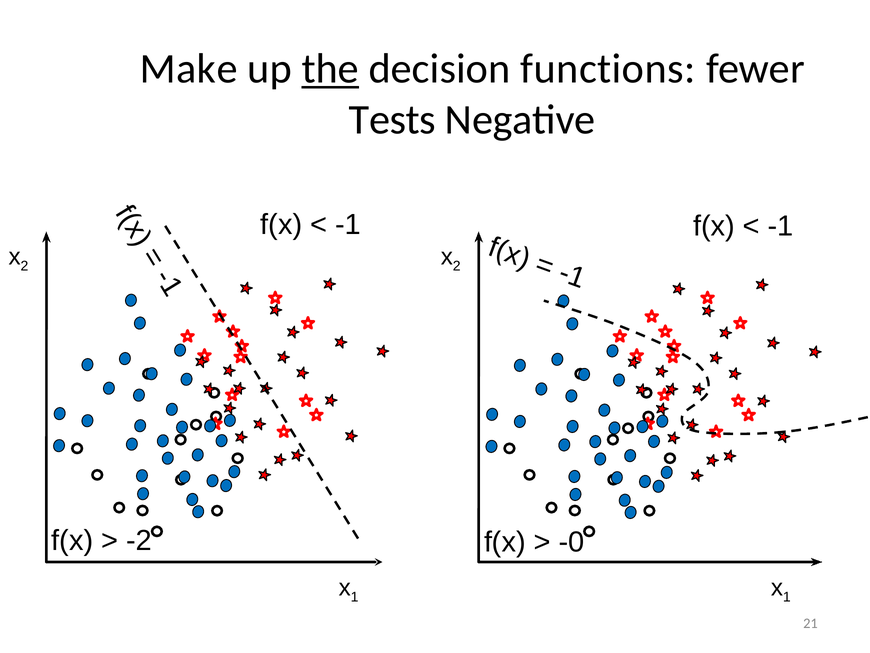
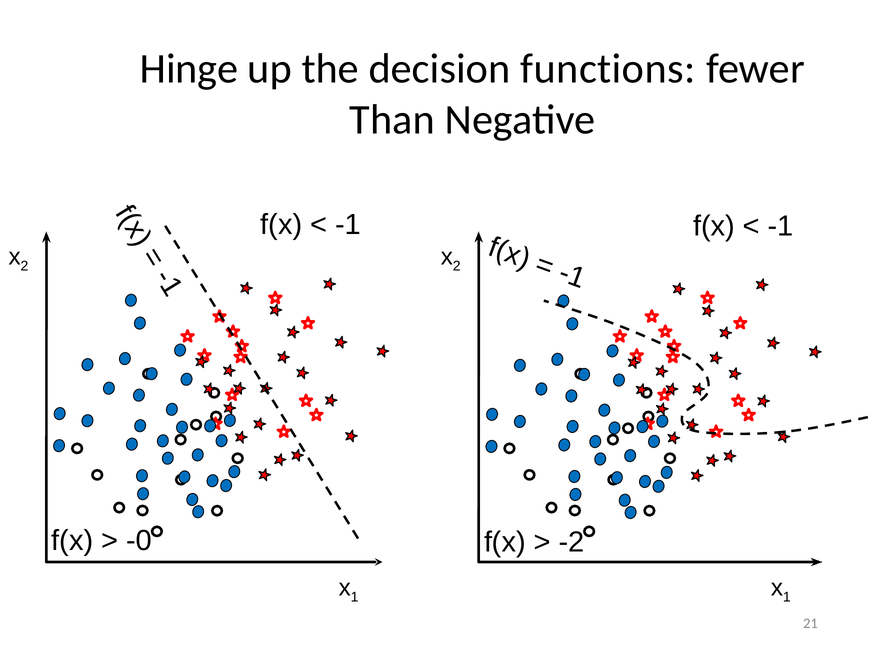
Make: Make -> Hinge
the underline: present -> none
Tests: Tests -> Than
-2: -2 -> -0
-0: -0 -> -2
